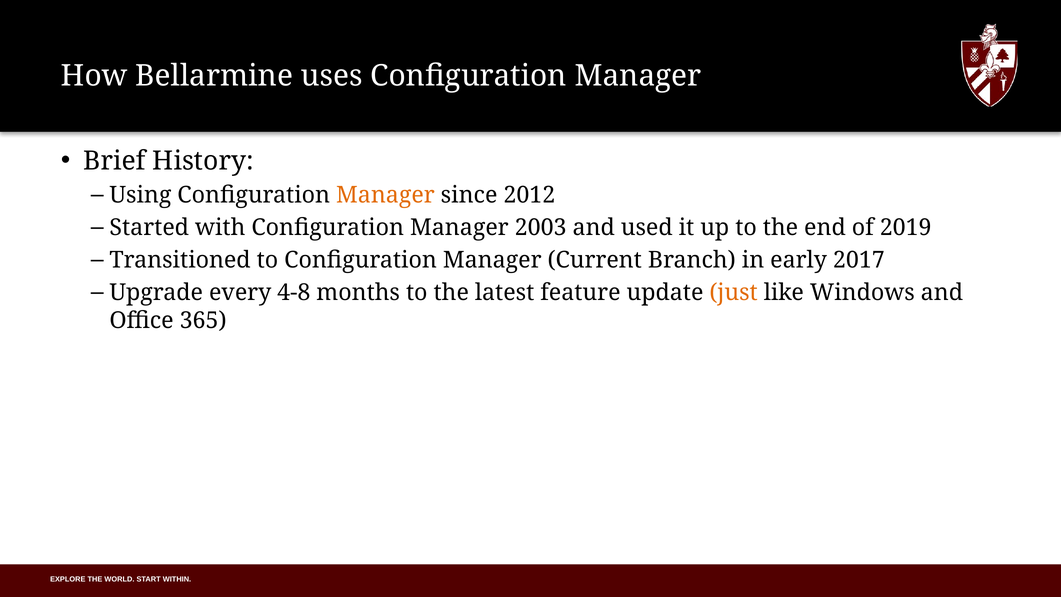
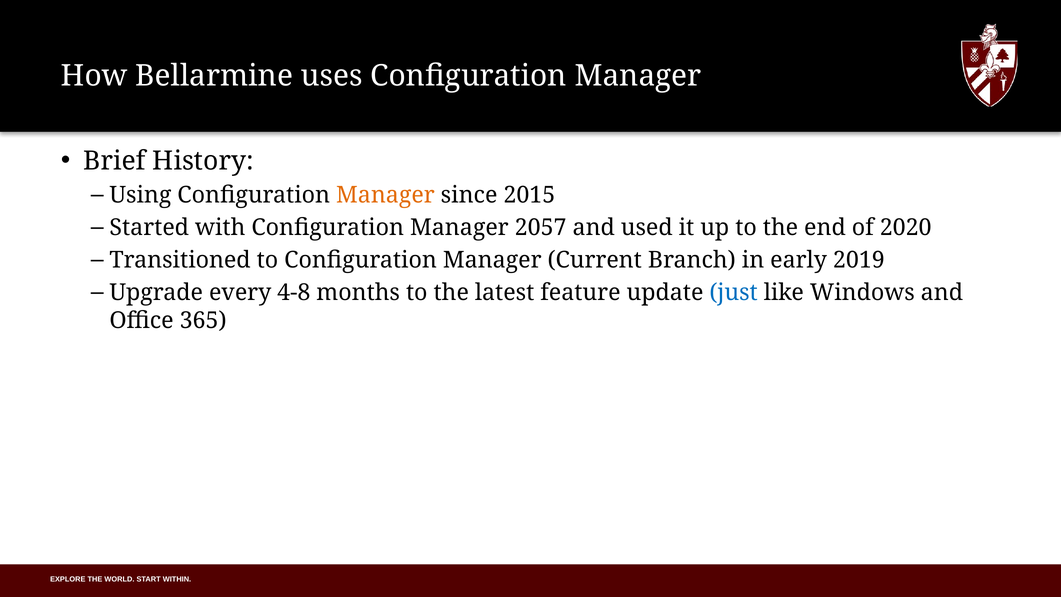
2012: 2012 -> 2015
2003: 2003 -> 2057
2019: 2019 -> 2020
2017: 2017 -> 2019
just colour: orange -> blue
